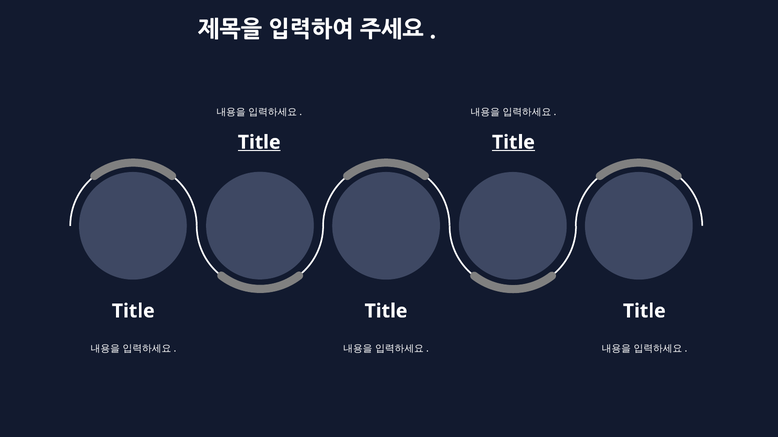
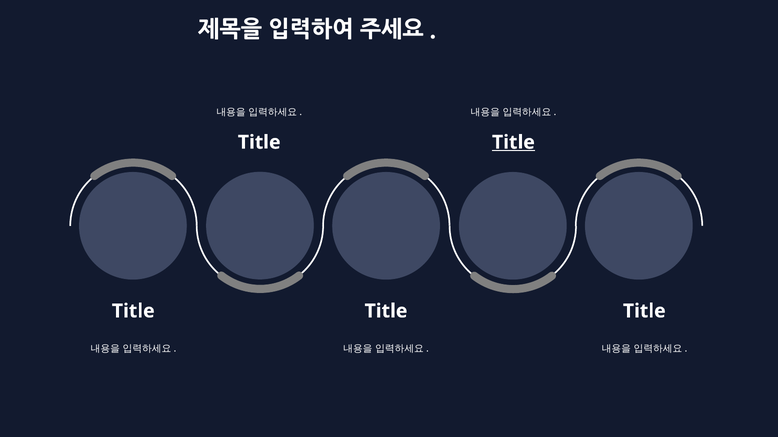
Title at (259, 143) underline: present -> none
